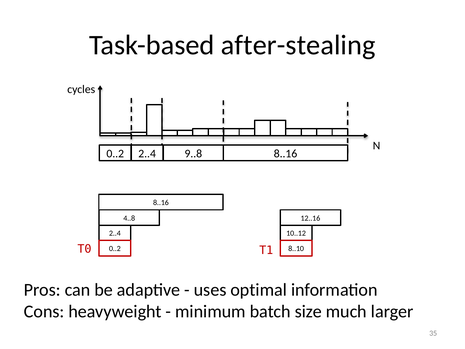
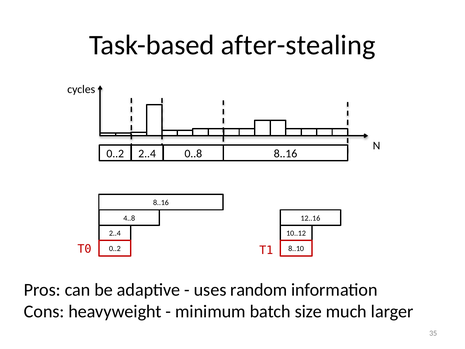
9..8: 9..8 -> 0..8
optimal: optimal -> random
